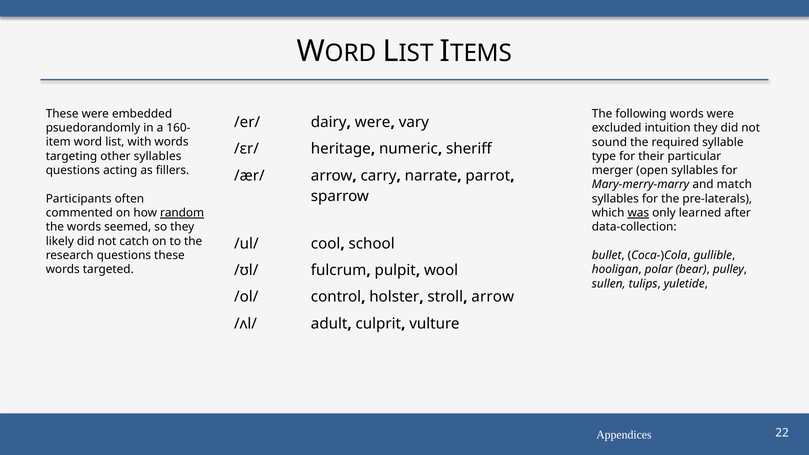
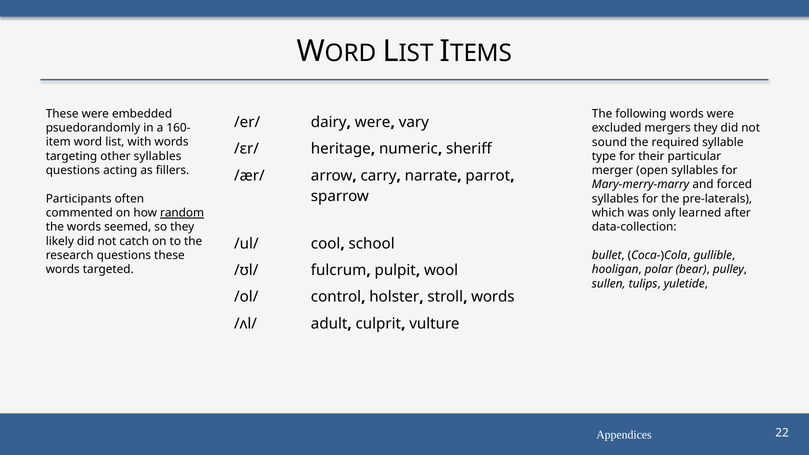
intuition: intuition -> mergers
match: match -> forced
was underline: present -> none
arrow at (493, 297): arrow -> words
